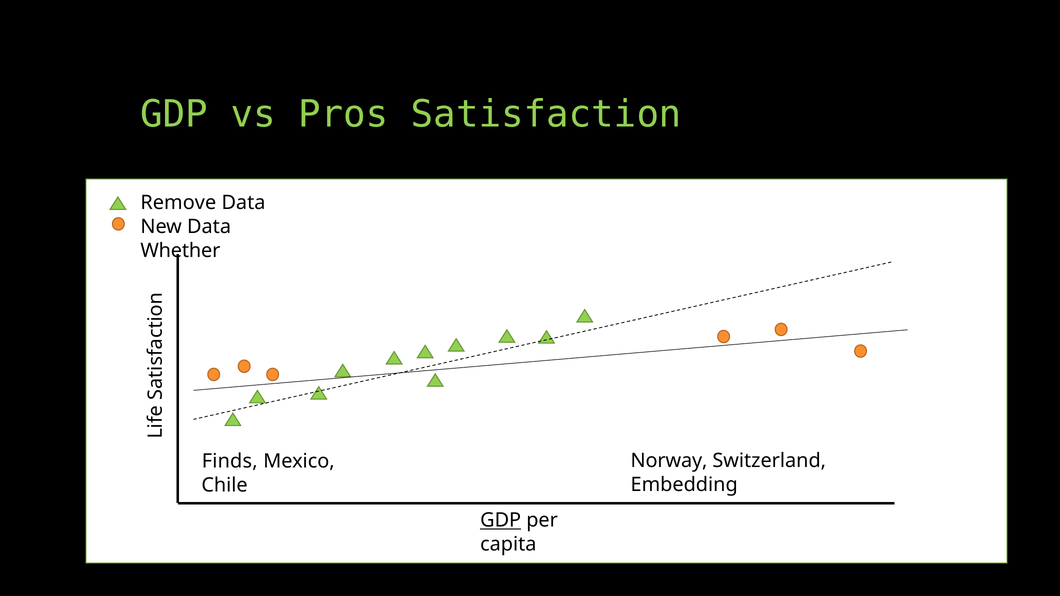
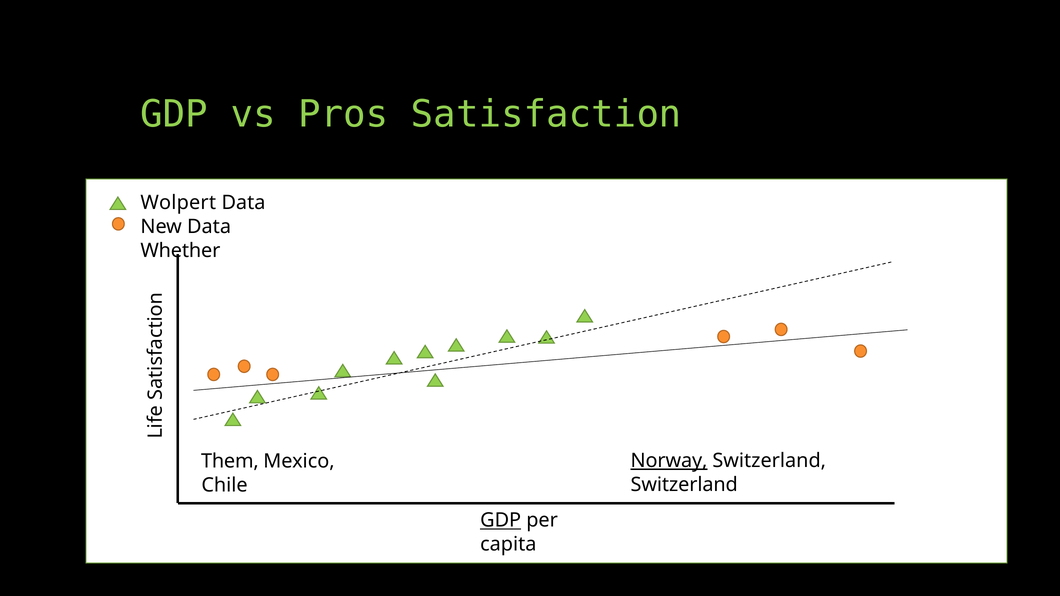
Remove: Remove -> Wolpert
Norway underline: none -> present
Finds: Finds -> Them
Embedding at (684, 485): Embedding -> Switzerland
